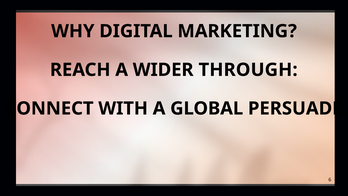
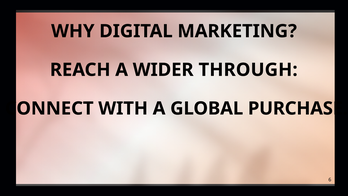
PERSUADE: PERSUADE -> PURCHASE
